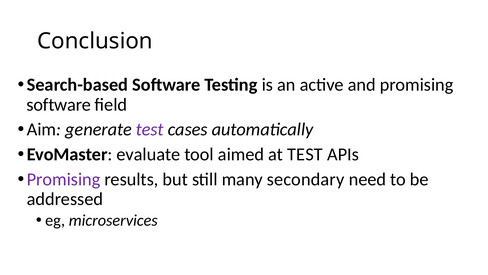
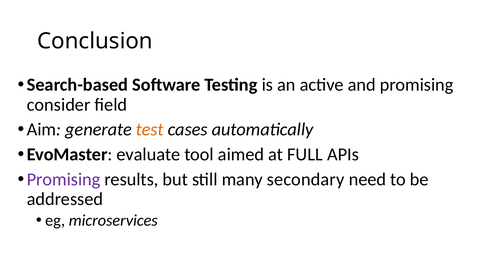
software at (59, 104): software -> consider
test at (150, 129) colour: purple -> orange
at TEST: TEST -> FULL
